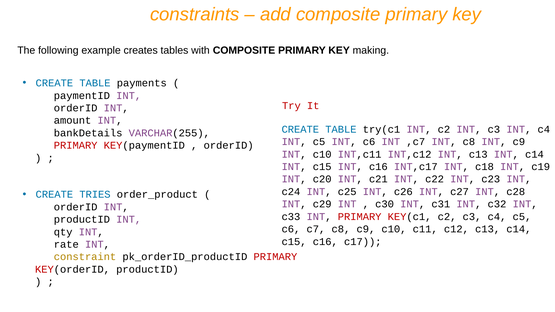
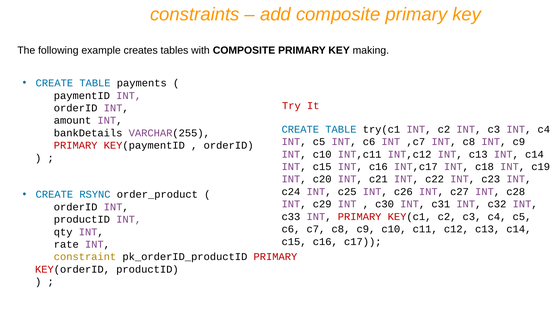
TRIES: TRIES -> RSYNC
